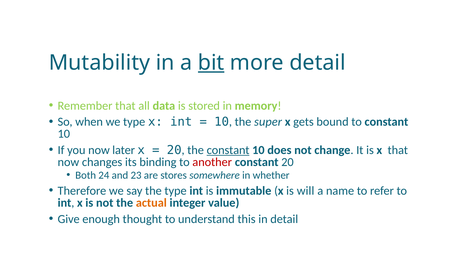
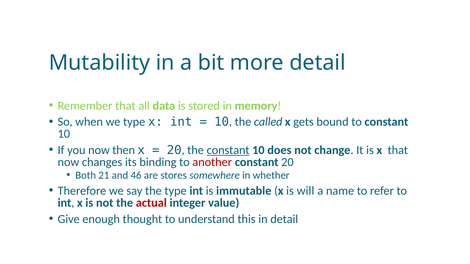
bit underline: present -> none
super: super -> called
later: later -> then
24: 24 -> 21
23: 23 -> 46
actual colour: orange -> red
